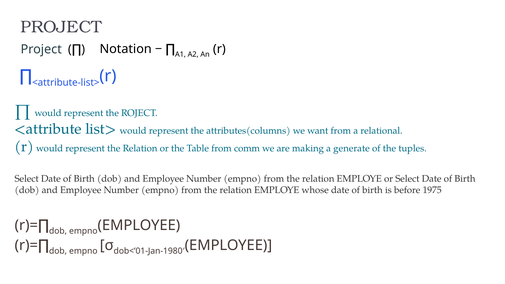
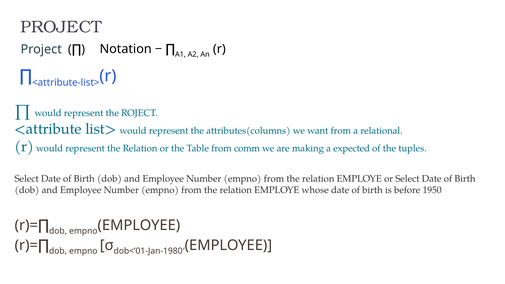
generate: generate -> expected
1975: 1975 -> 1950
